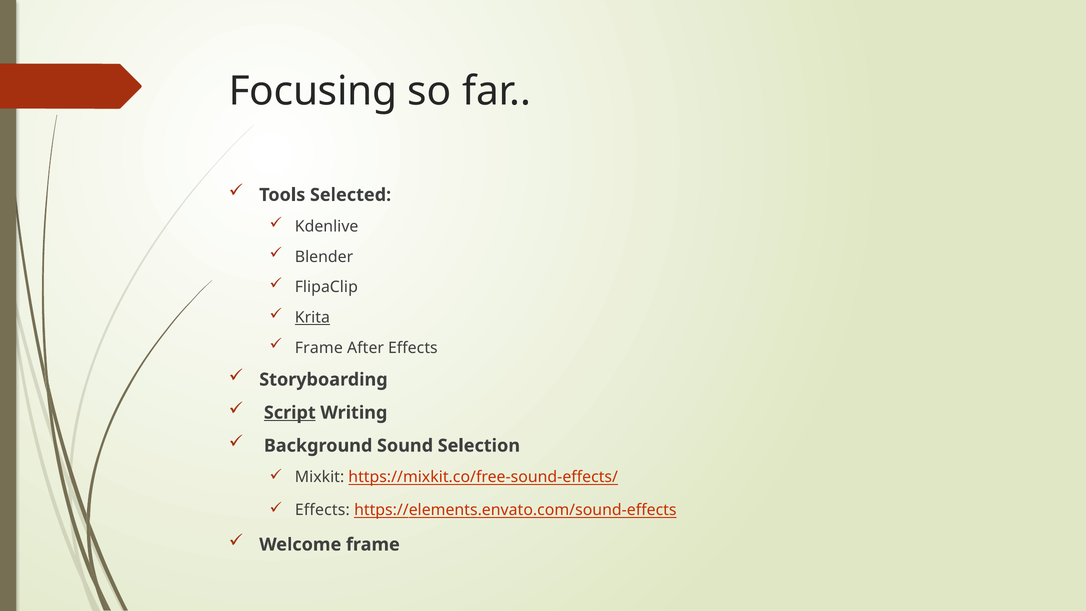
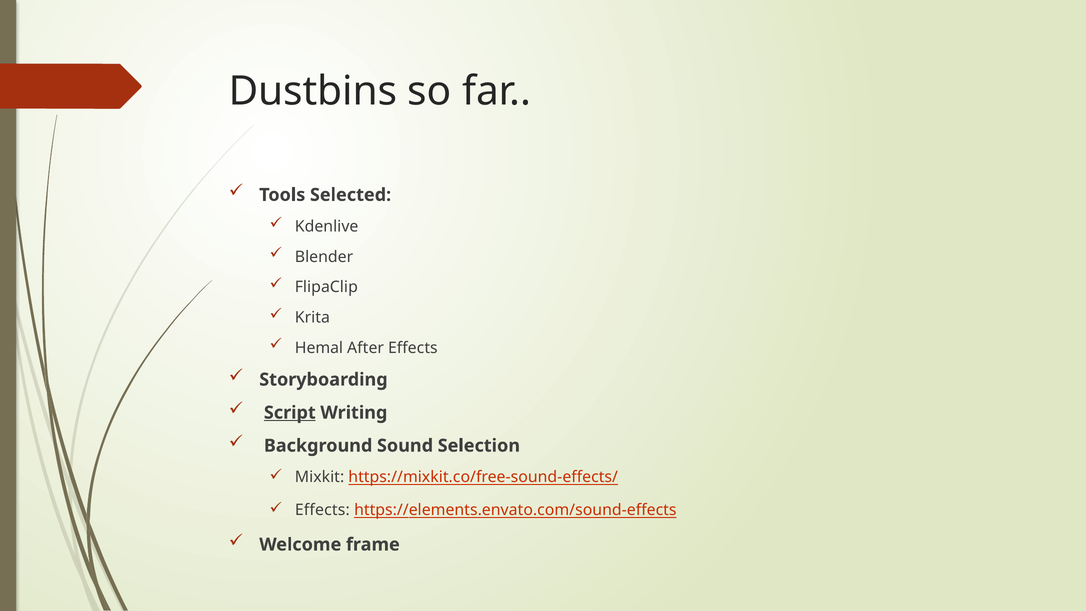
Focusing: Focusing -> Dustbins
Krita underline: present -> none
Frame at (319, 348): Frame -> Hemal
